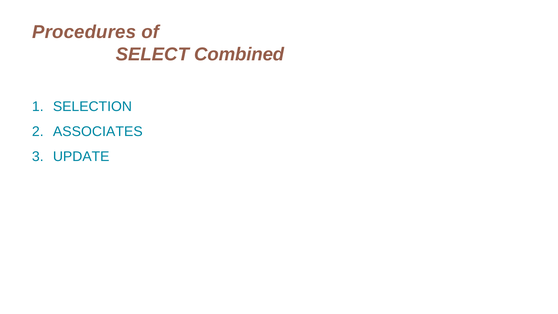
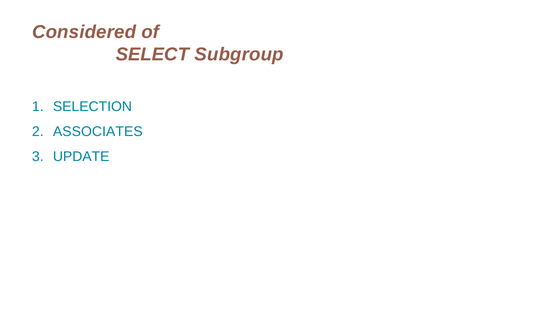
Procedures: Procedures -> Considered
Combined: Combined -> Subgroup
